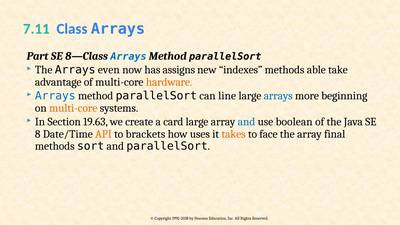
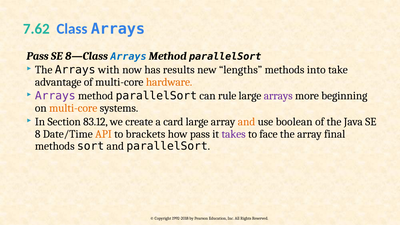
7.11: 7.11 -> 7.62
Part at (38, 56): Part -> Pass
even: even -> with
assigns: assigns -> results
indexes: indexes -> lengths
able: able -> into
Arrays at (55, 96) colour: blue -> purple
line: line -> rule
arrays at (278, 96) colour: blue -> purple
19.63: 19.63 -> 83.12
and at (247, 122) colour: blue -> orange
how uses: uses -> pass
takes colour: orange -> purple
